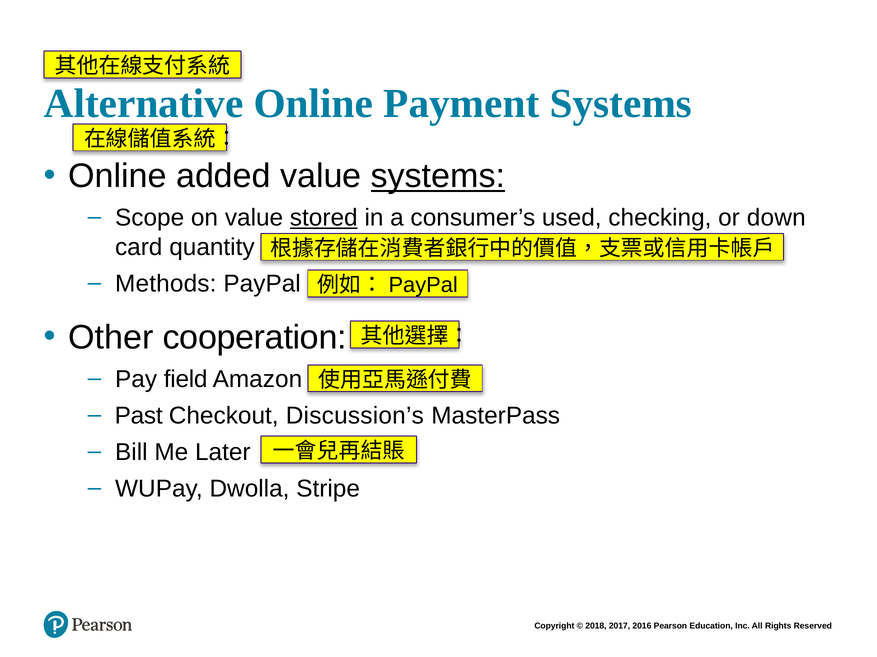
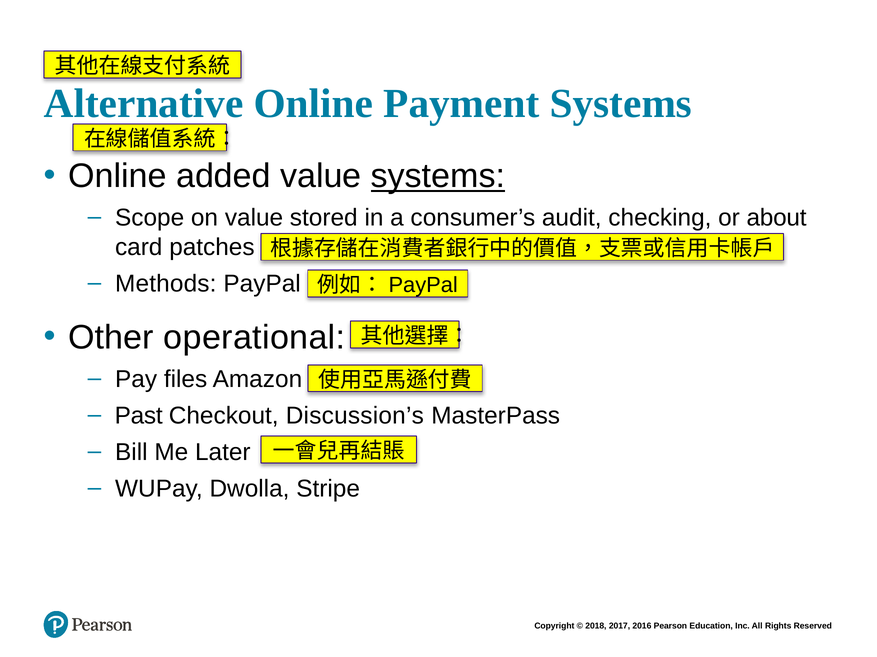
stored underline: present -> none
used: used -> audit
down: down -> about
quantity: quantity -> patches
cooperation: cooperation -> operational
field: field -> files
